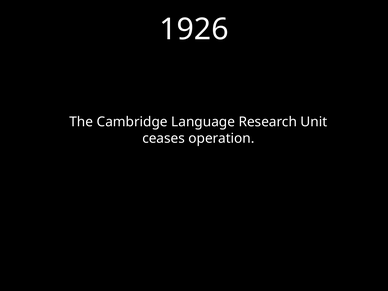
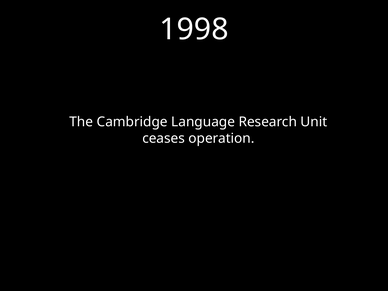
1926: 1926 -> 1998
